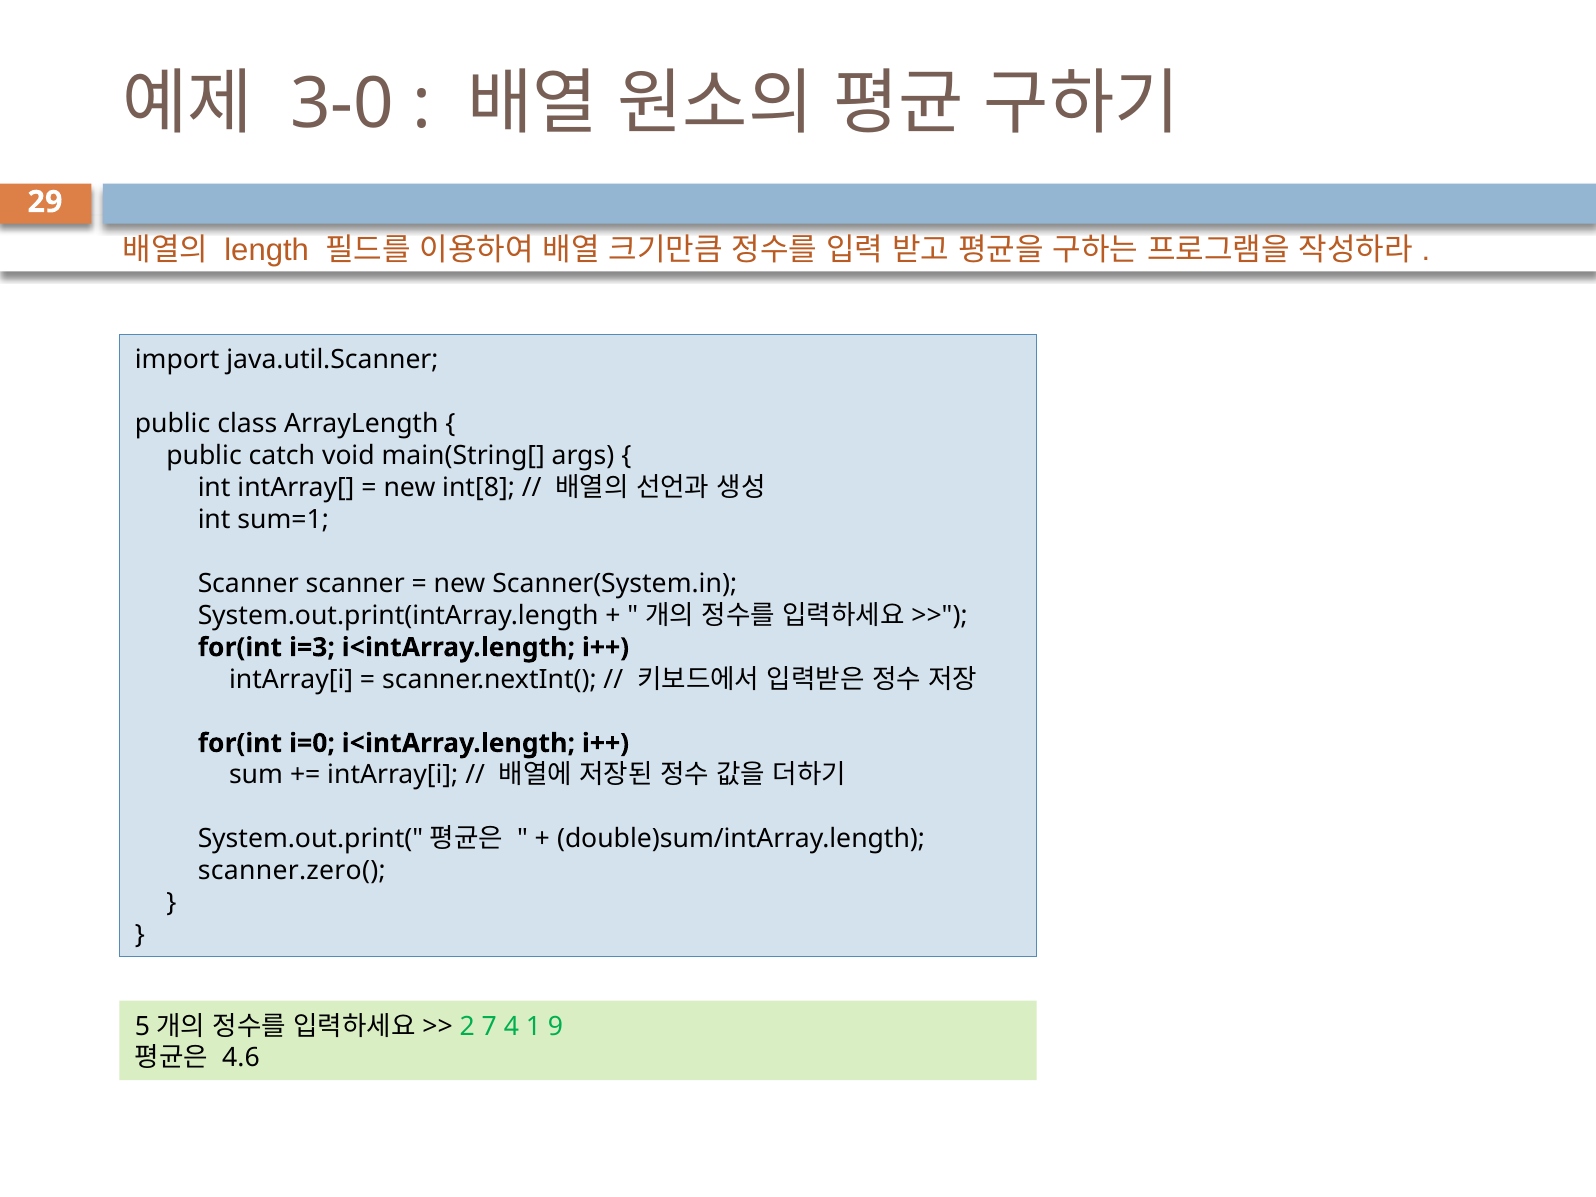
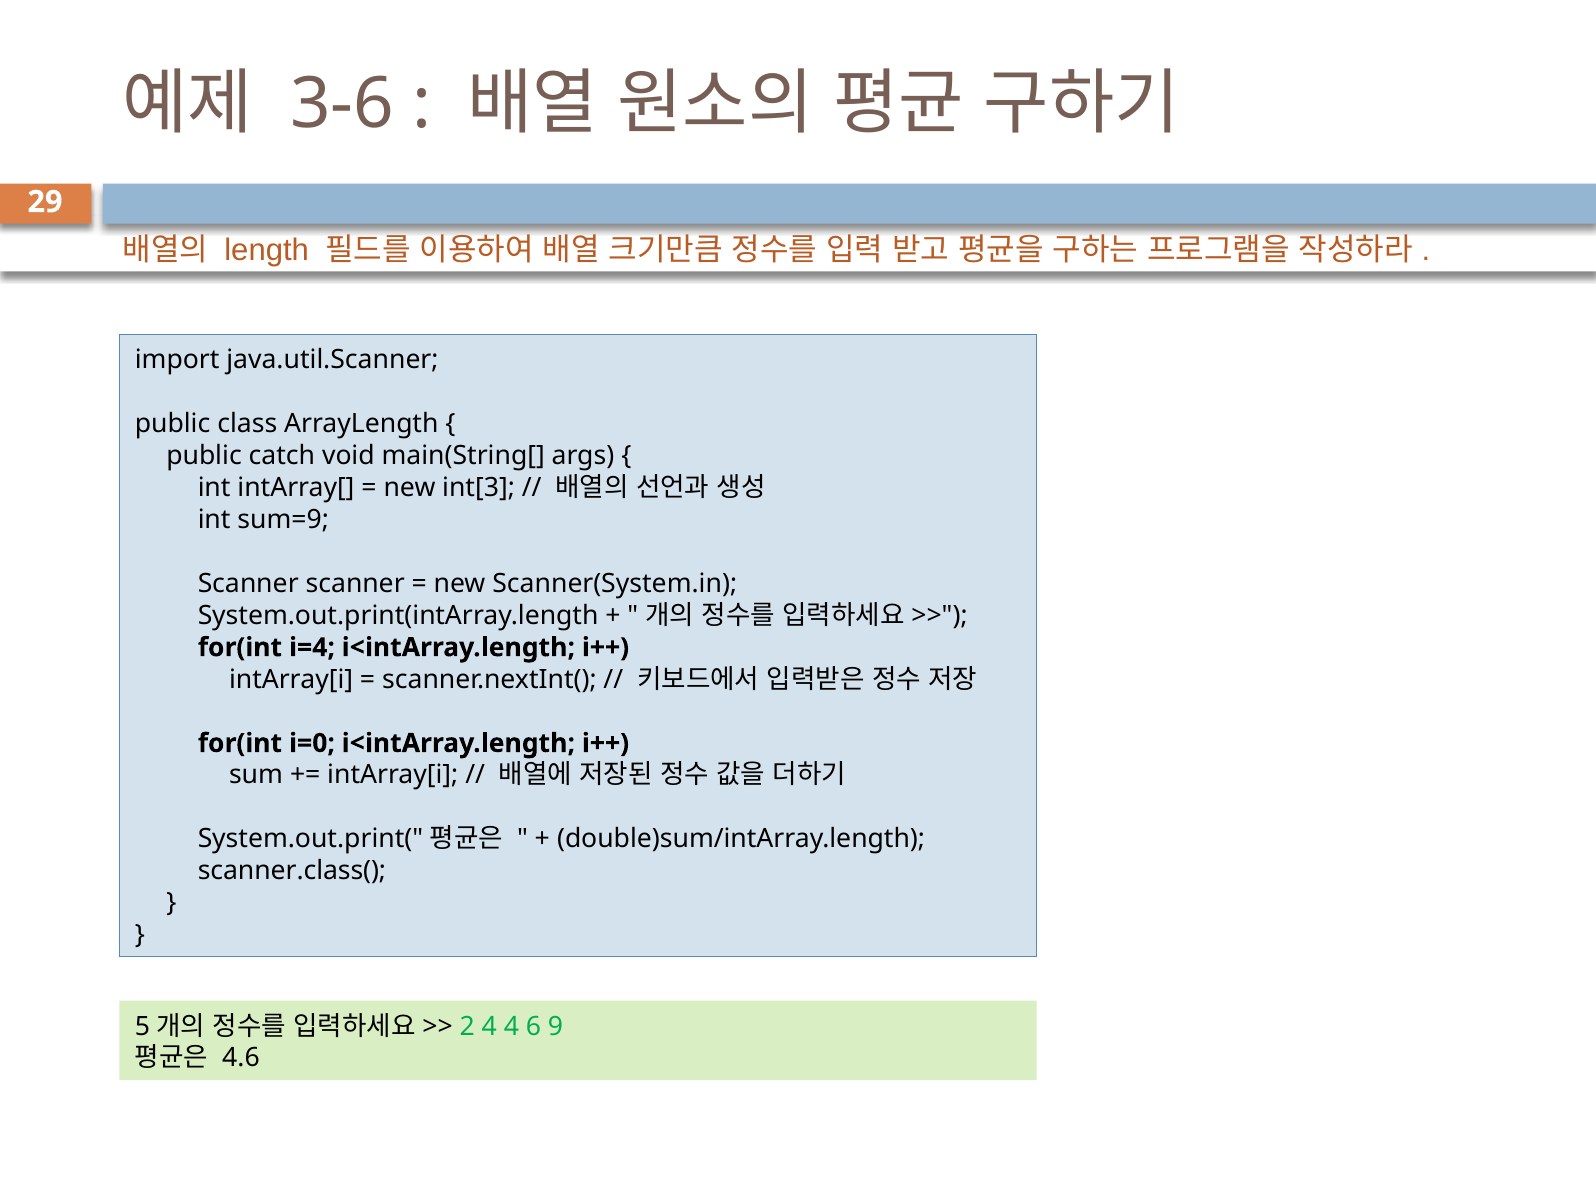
3-0: 3-0 -> 3-6
int[8: int[8 -> int[3
sum=1: sum=1 -> sum=9
i=3: i=3 -> i=4
scanner.zero(: scanner.zero( -> scanner.class(
2 7: 7 -> 4
1: 1 -> 6
